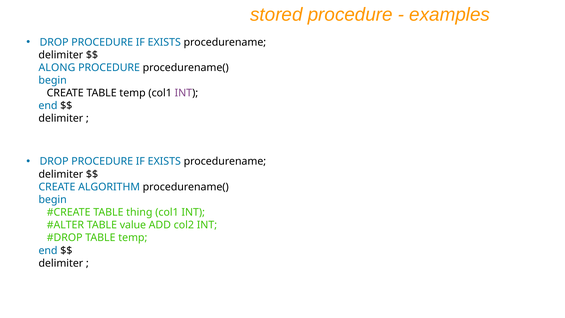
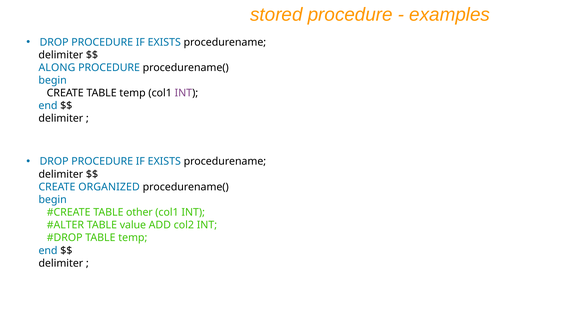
ALGORITHM: ALGORITHM -> ORGANIZED
thing: thing -> other
